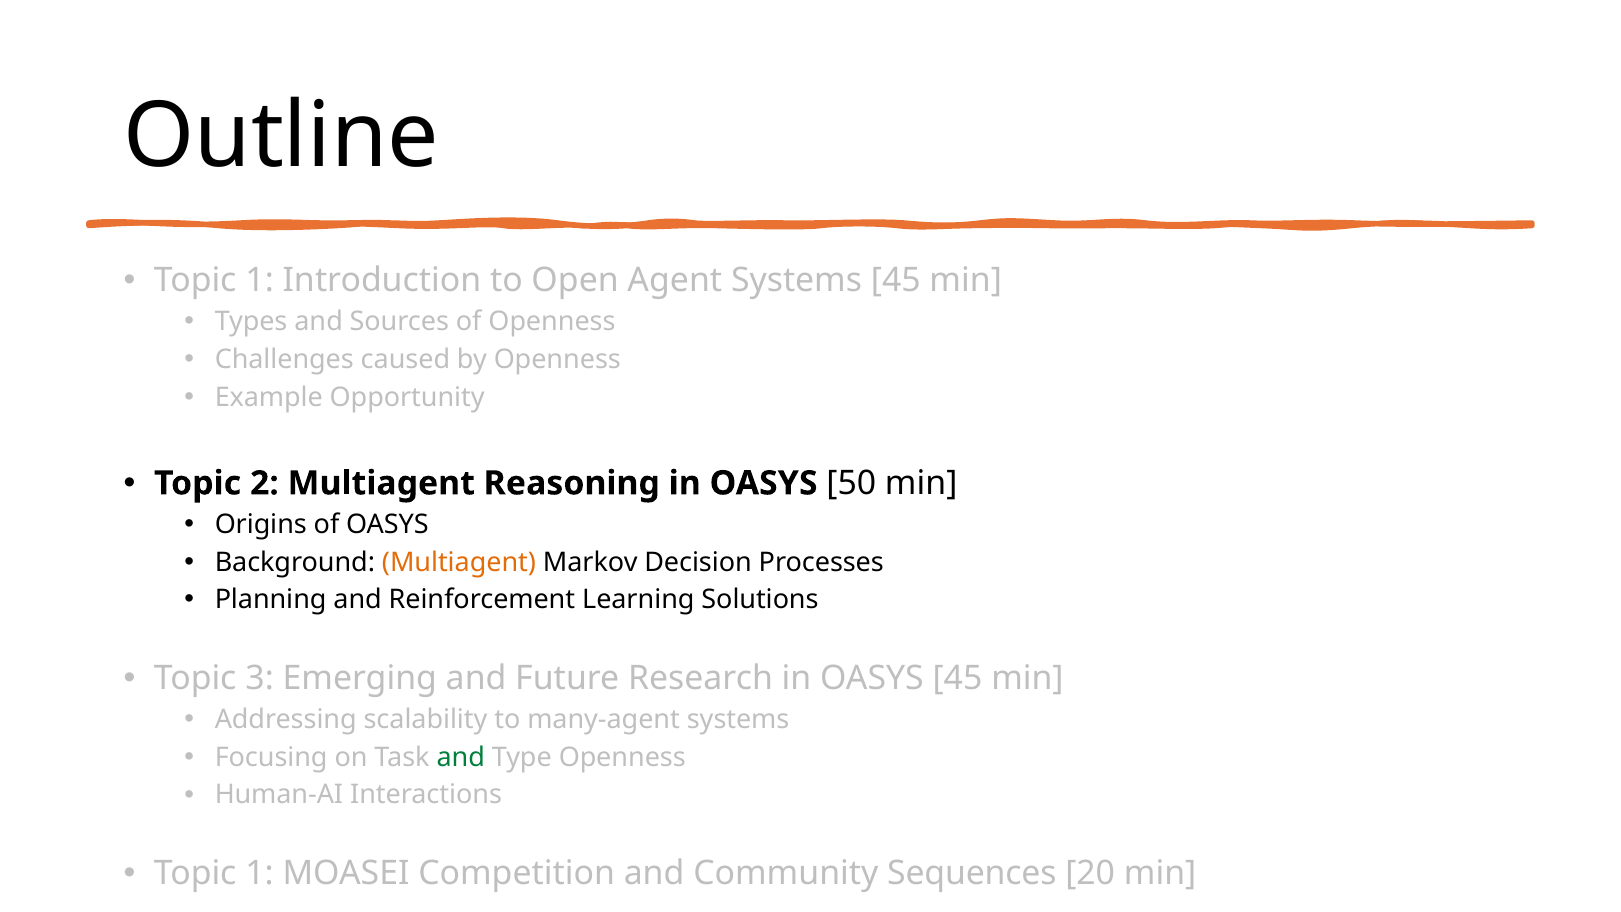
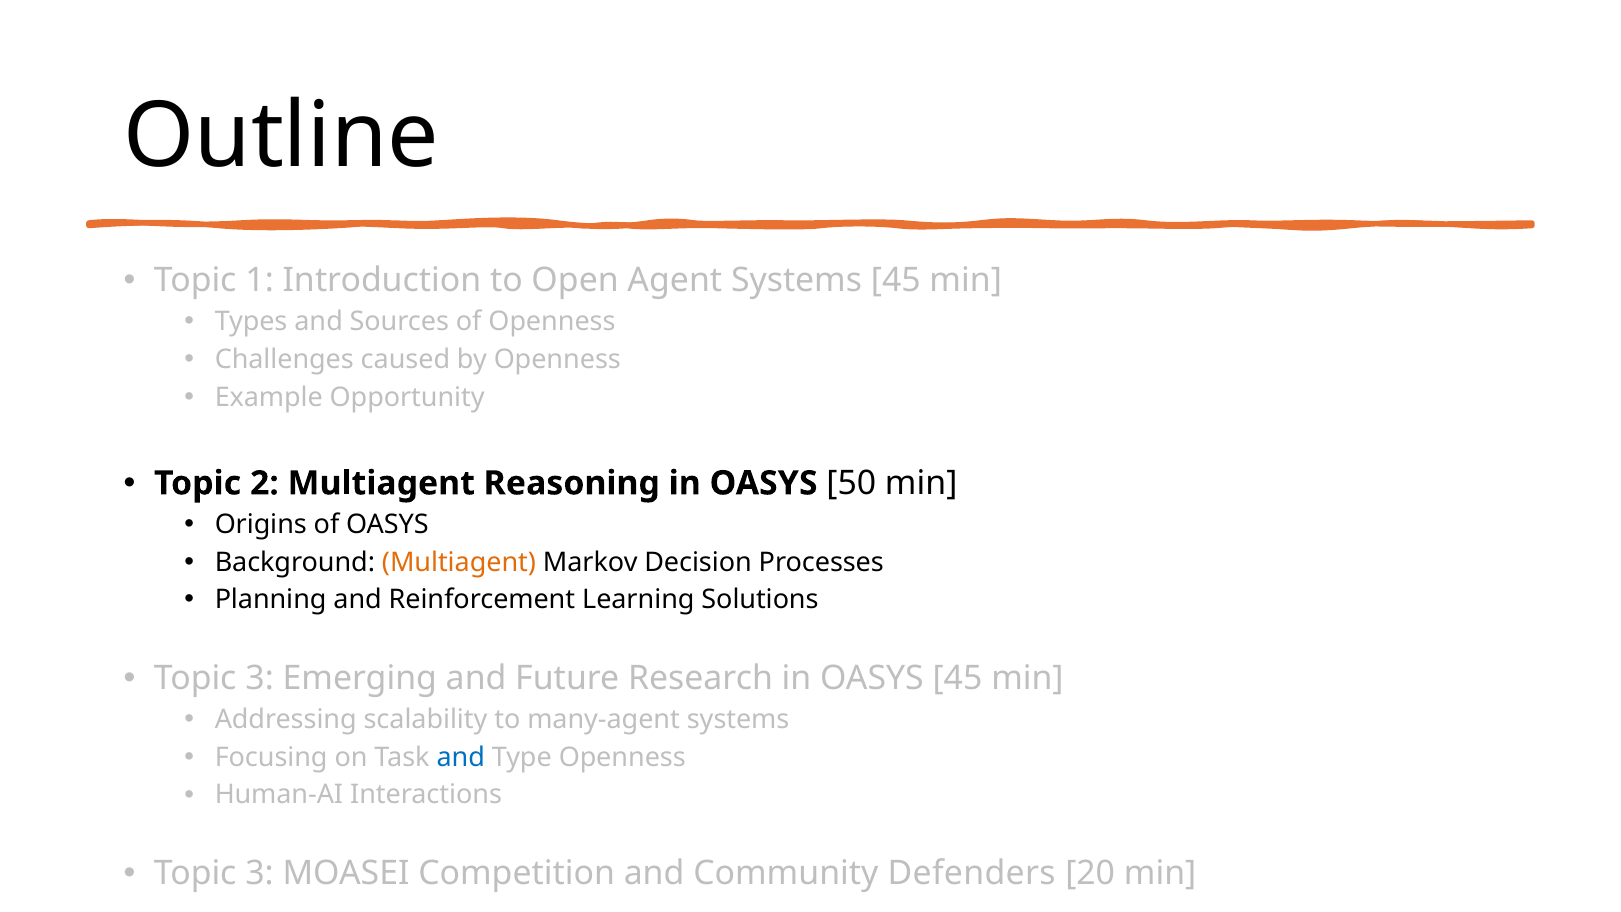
and at (461, 757) colour: green -> blue
1 at (260, 874): 1 -> 3
Sequences: Sequences -> Defenders
